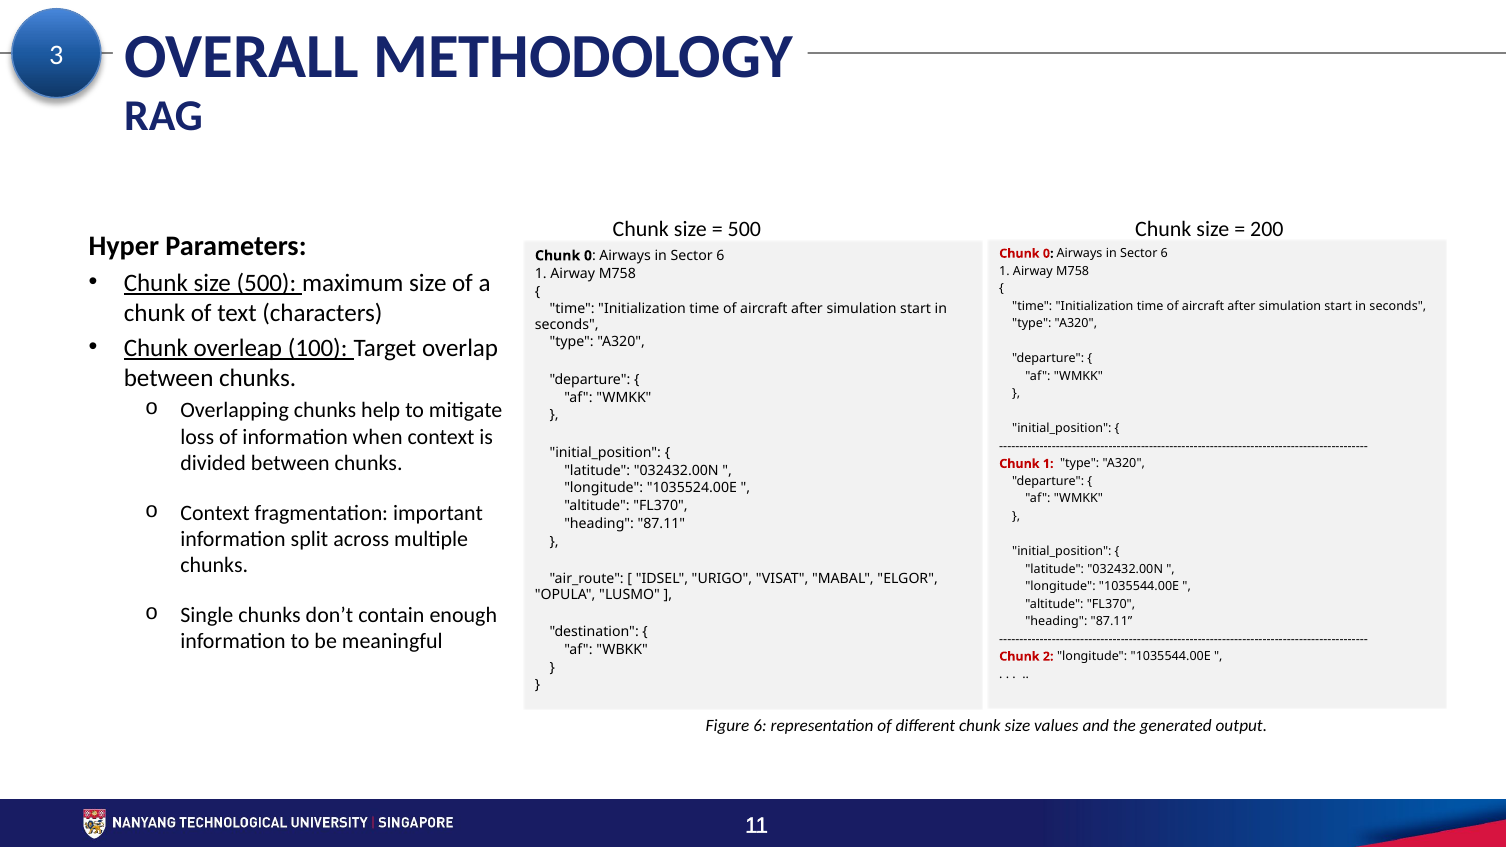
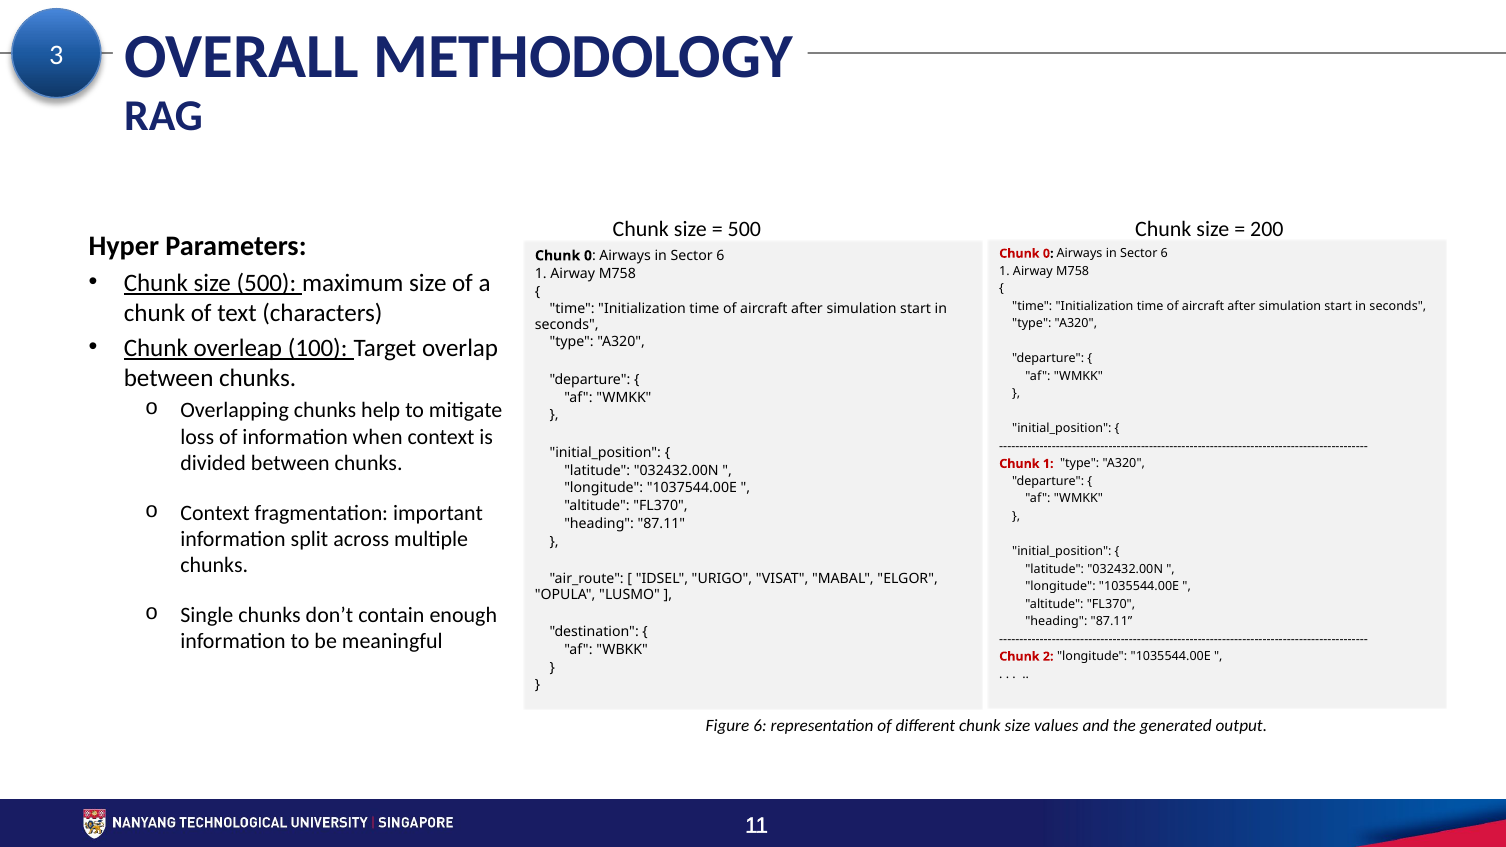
1035524.00E: 1035524.00E -> 1037544.00E
